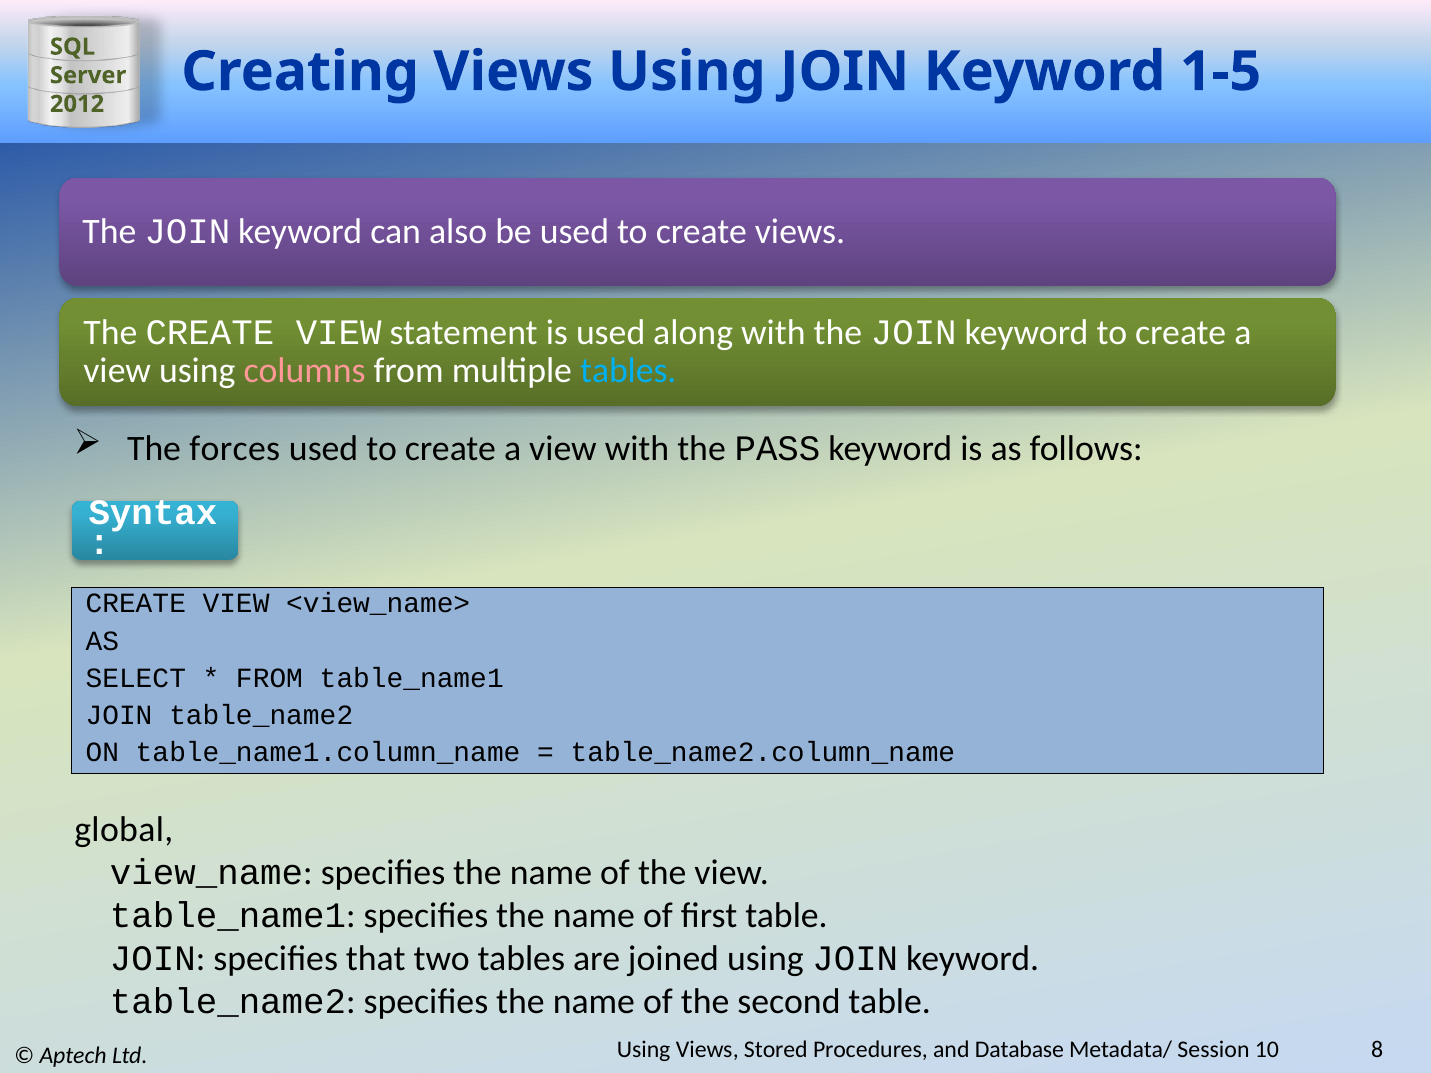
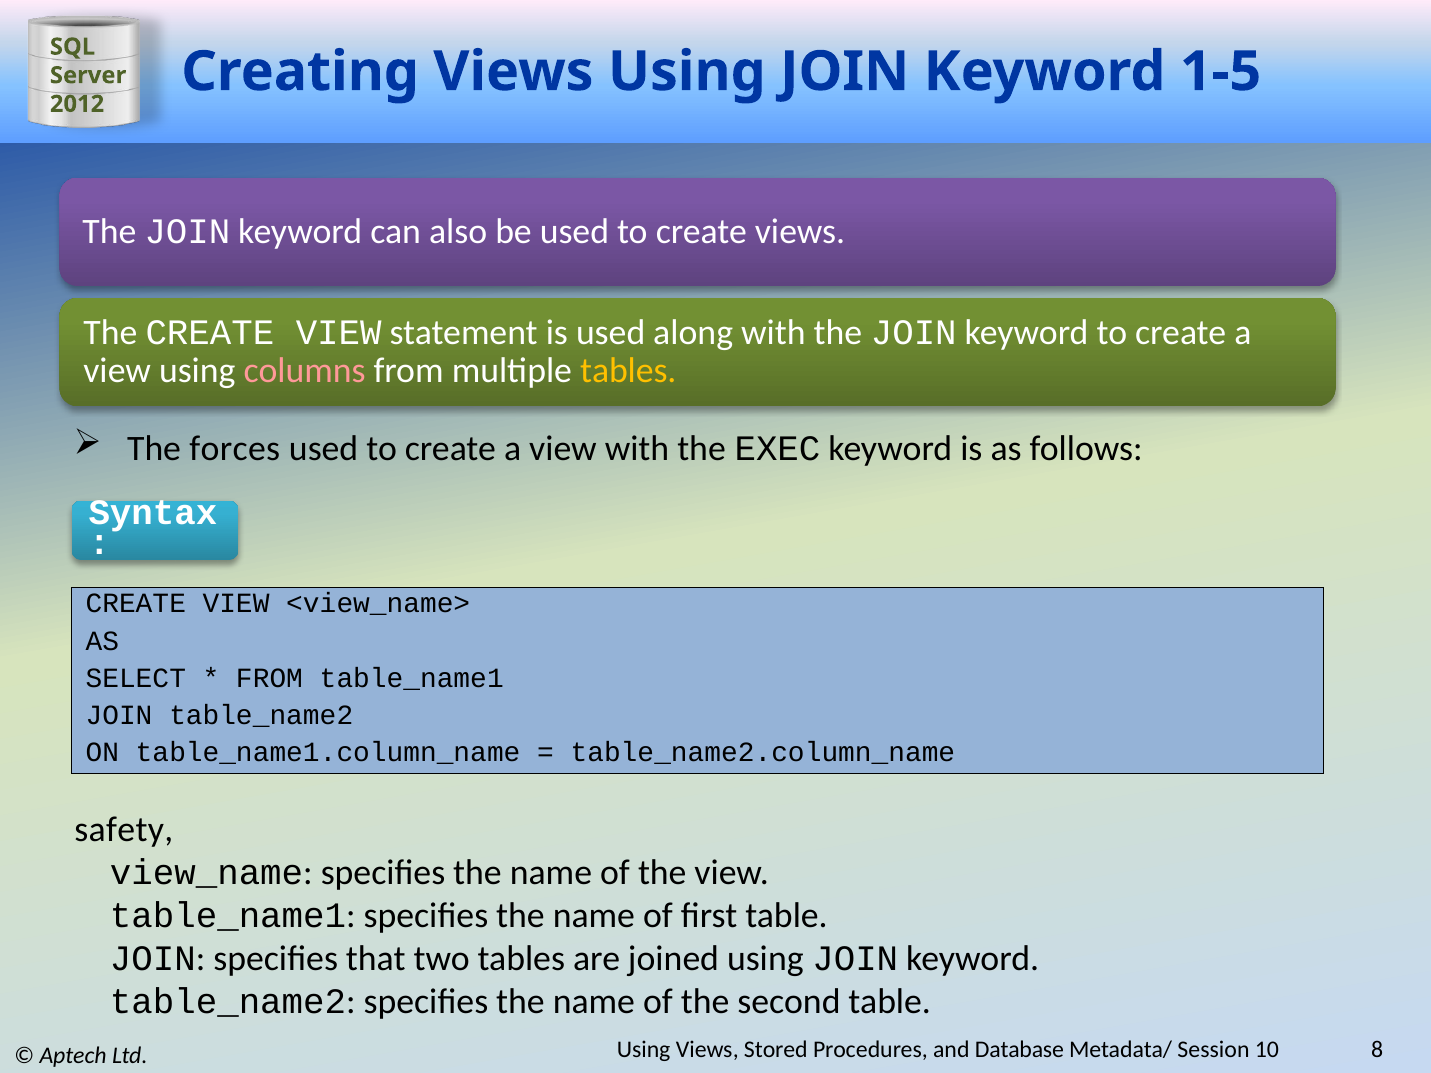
tables at (628, 371) colour: light blue -> yellow
PASS: PASS -> EXEC
global: global -> safety
